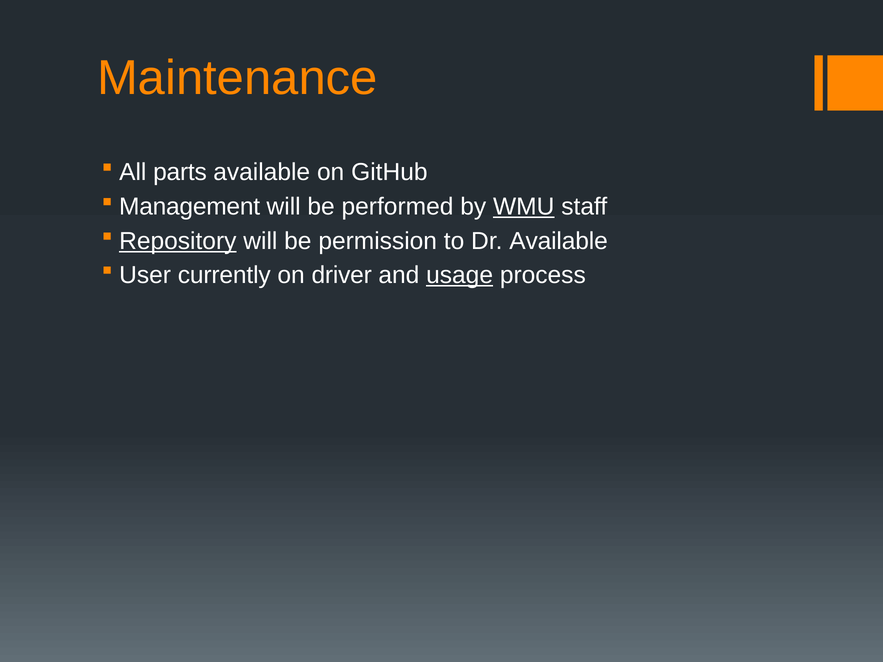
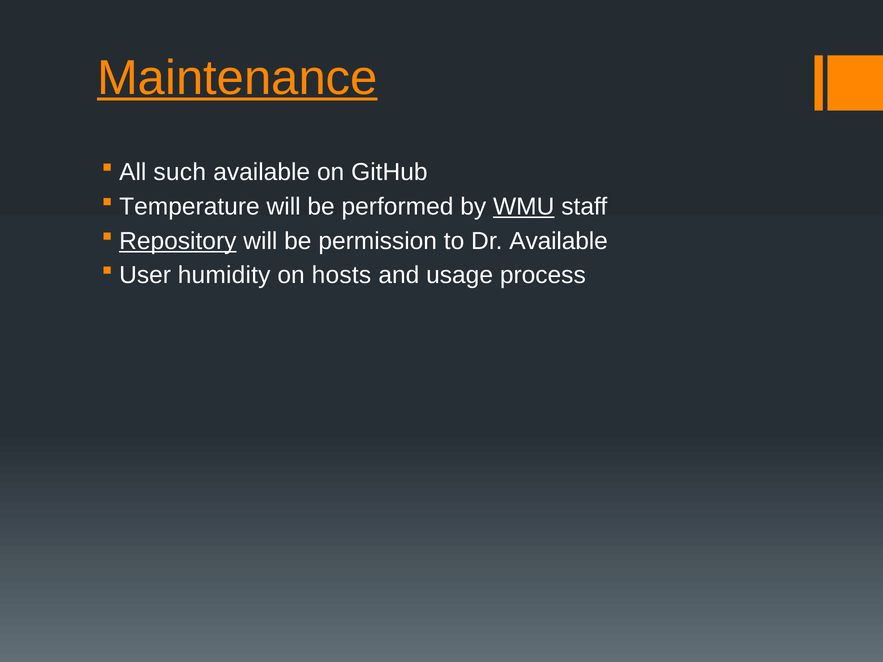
Maintenance underline: none -> present
parts: parts -> such
Management: Management -> Temperature
currently: currently -> humidity
driver: driver -> hosts
usage underline: present -> none
